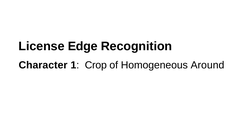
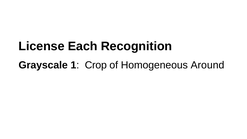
Edge: Edge -> Each
Character: Character -> Grayscale
